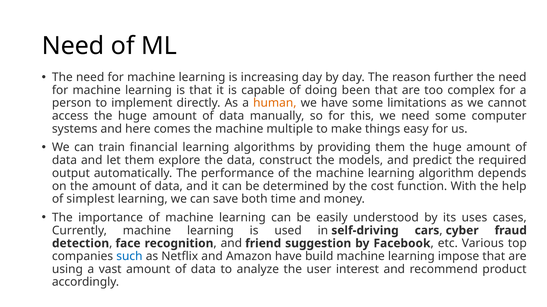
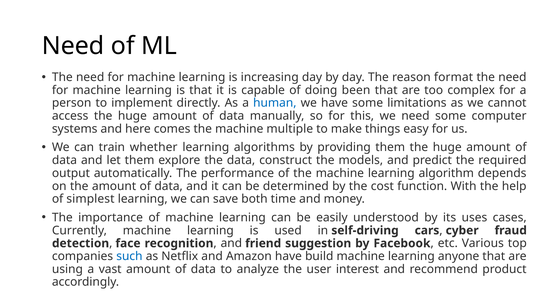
further: further -> format
human colour: orange -> blue
financial: financial -> whether
impose: impose -> anyone
